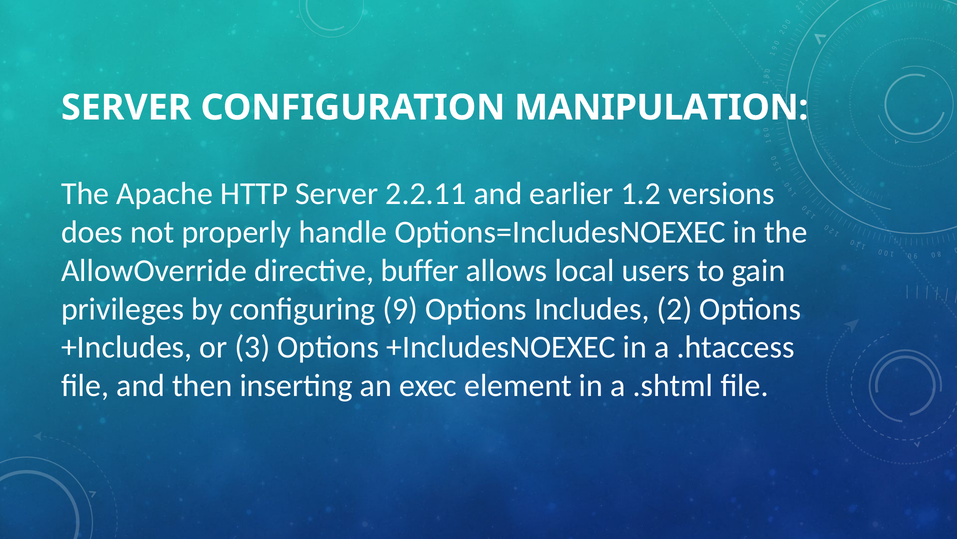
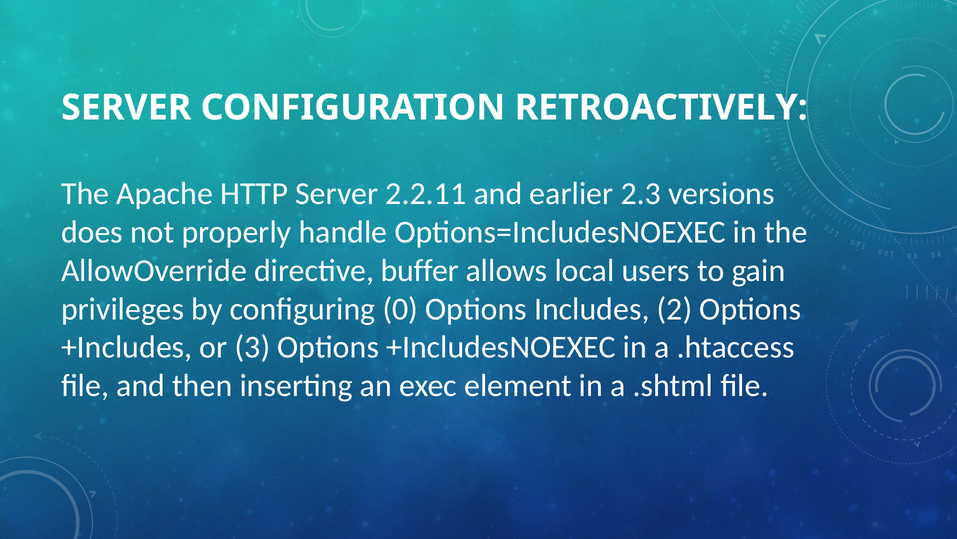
MANIPULATION: MANIPULATION -> RETROACTIVELY
1.2: 1.2 -> 2.3
9: 9 -> 0
